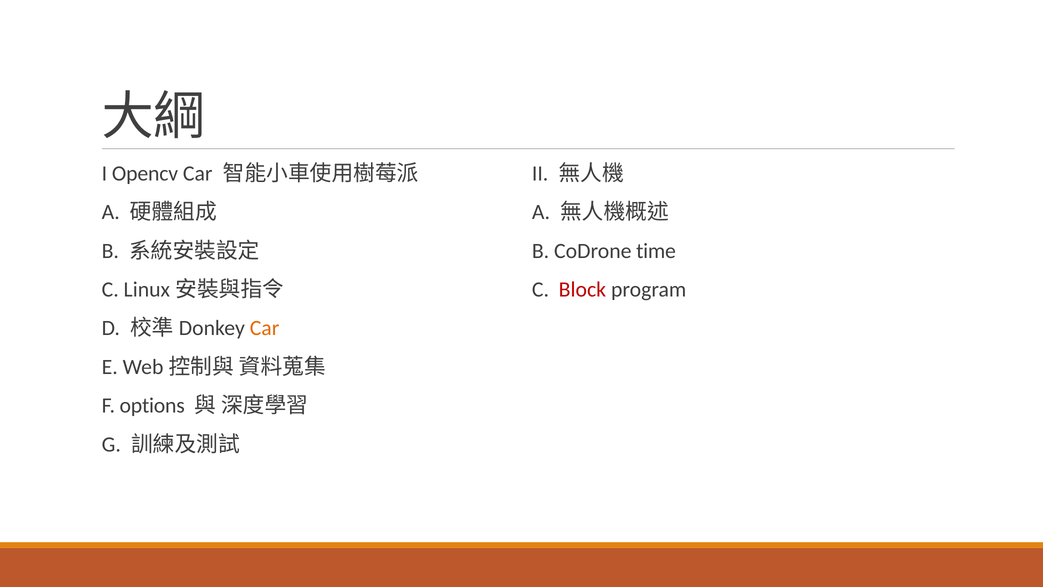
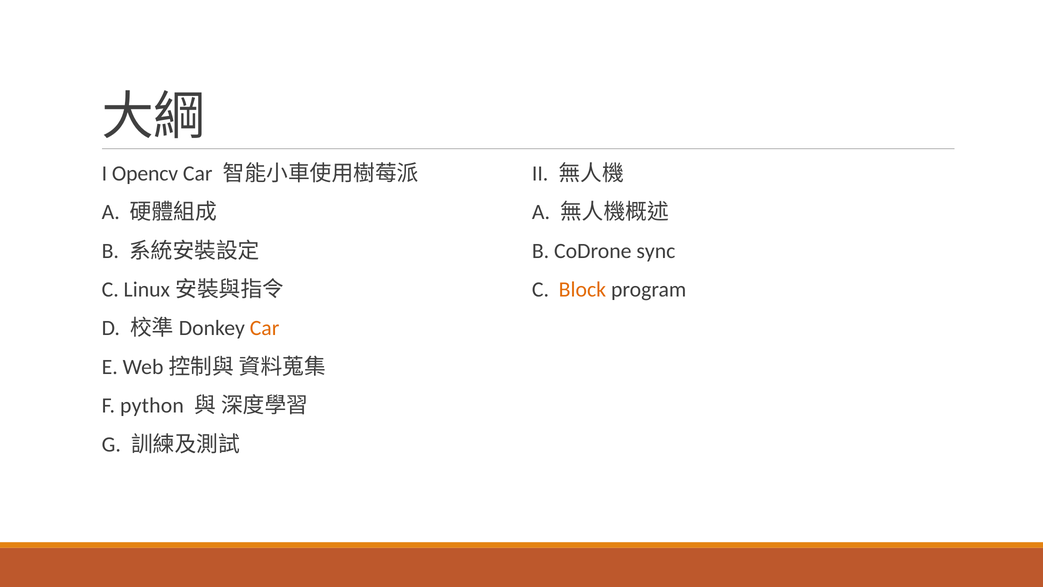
time: time -> sync
Block colour: red -> orange
options: options -> python
